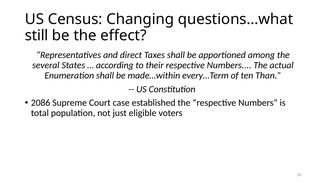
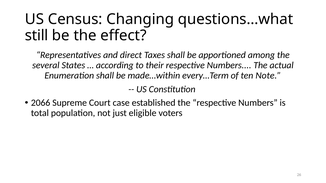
Than: Than -> Note
2086: 2086 -> 2066
